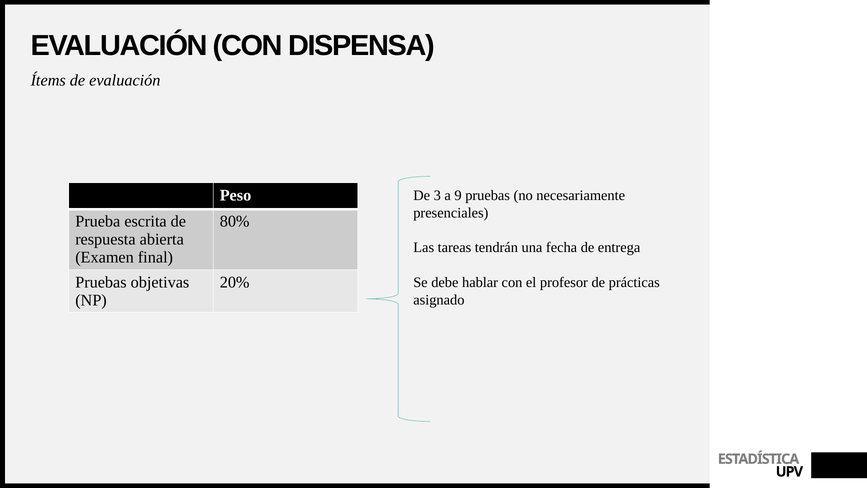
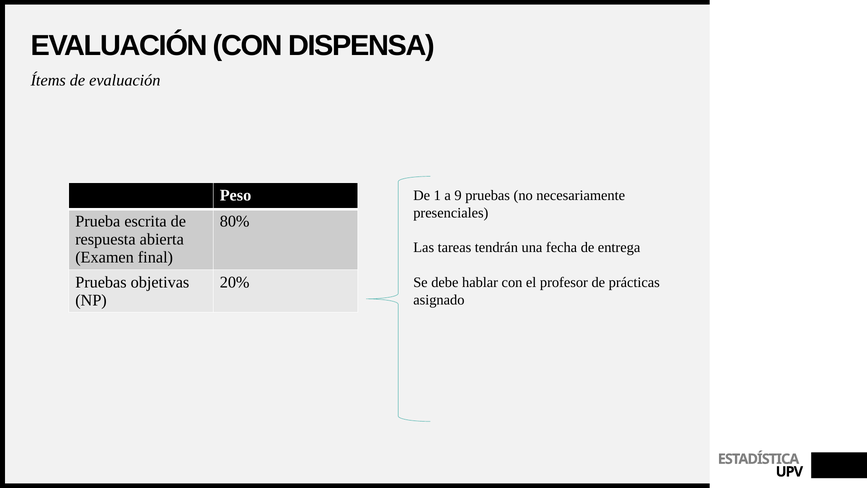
3: 3 -> 1
